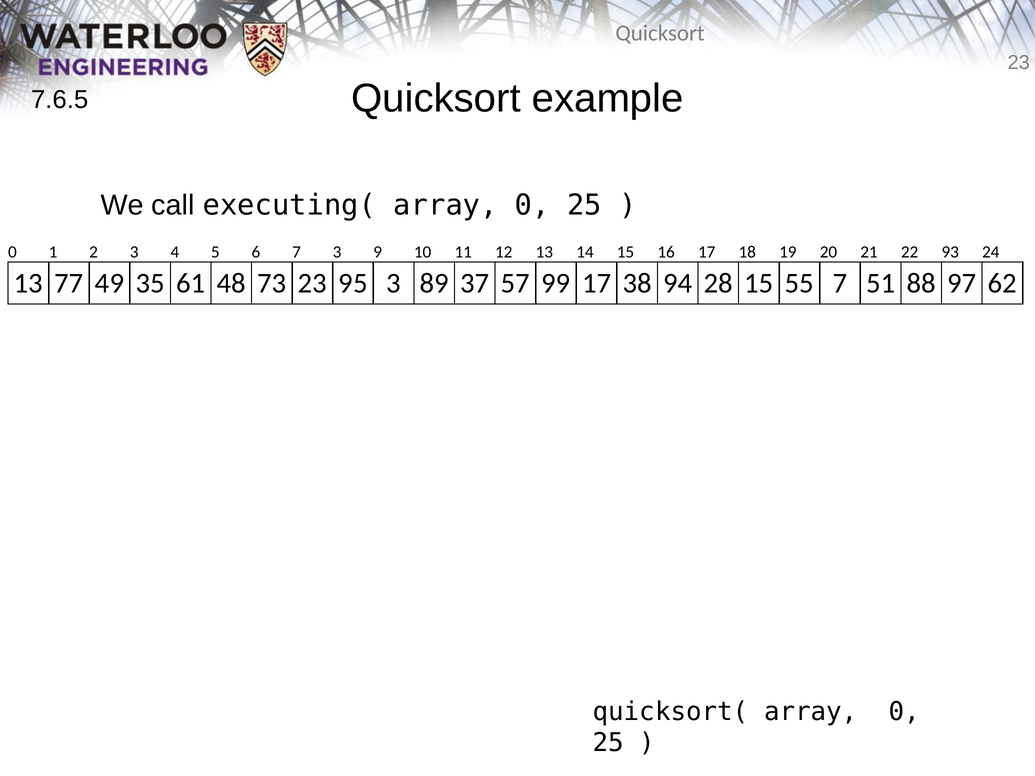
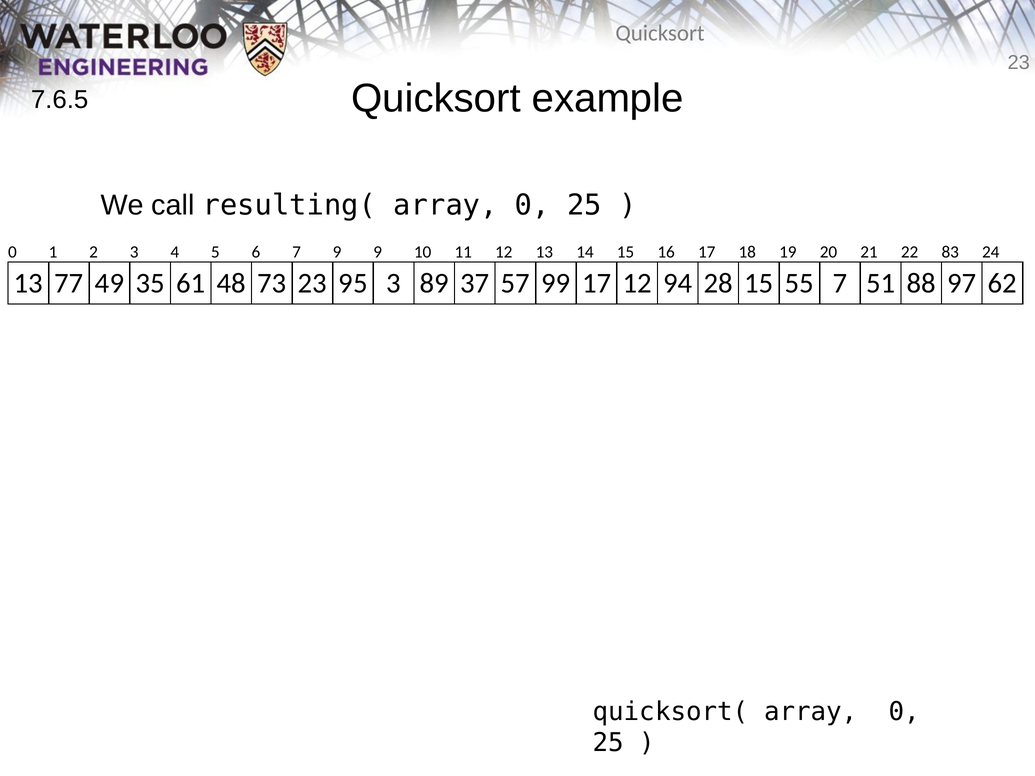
executing(: executing( -> resulting(
7 3: 3 -> 9
93: 93 -> 83
17 38: 38 -> 12
